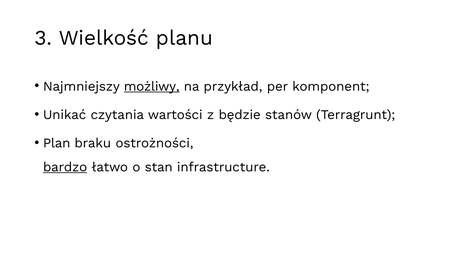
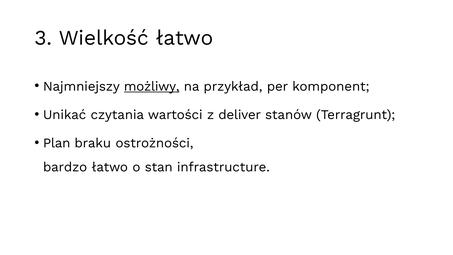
Wielkość planu: planu -> łatwo
będzie: będzie -> deliver
bardzo underline: present -> none
